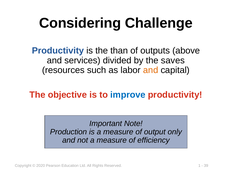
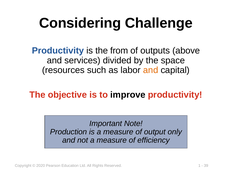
than: than -> from
saves: saves -> space
improve colour: blue -> black
